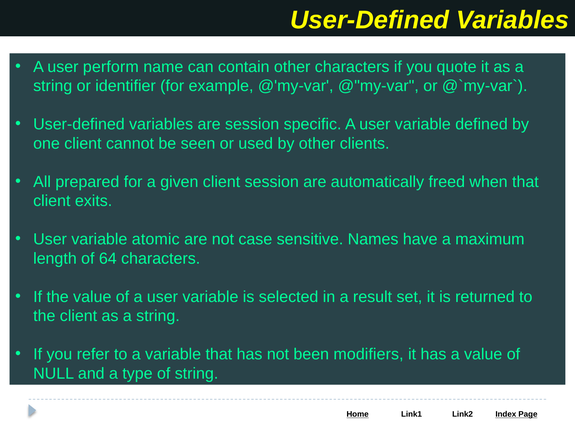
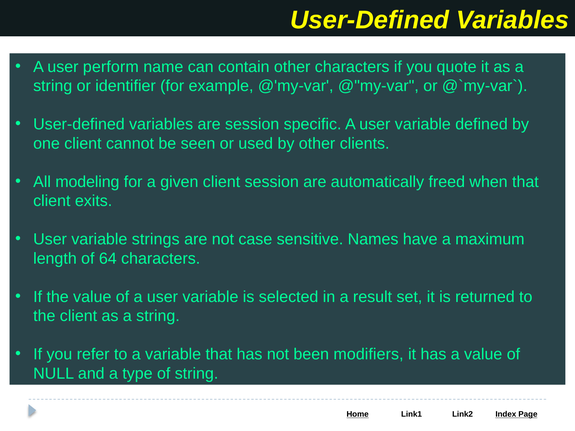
prepared: prepared -> modeling
atomic: atomic -> strings
